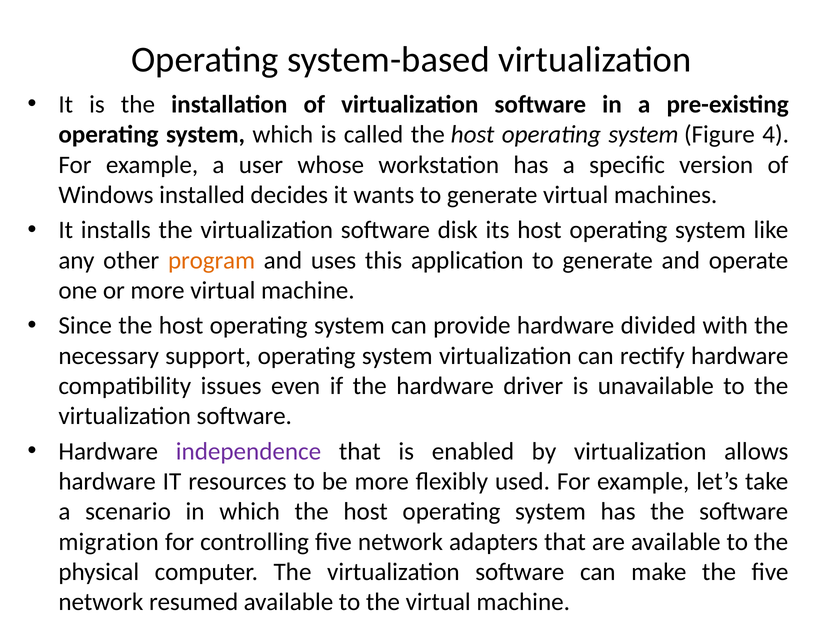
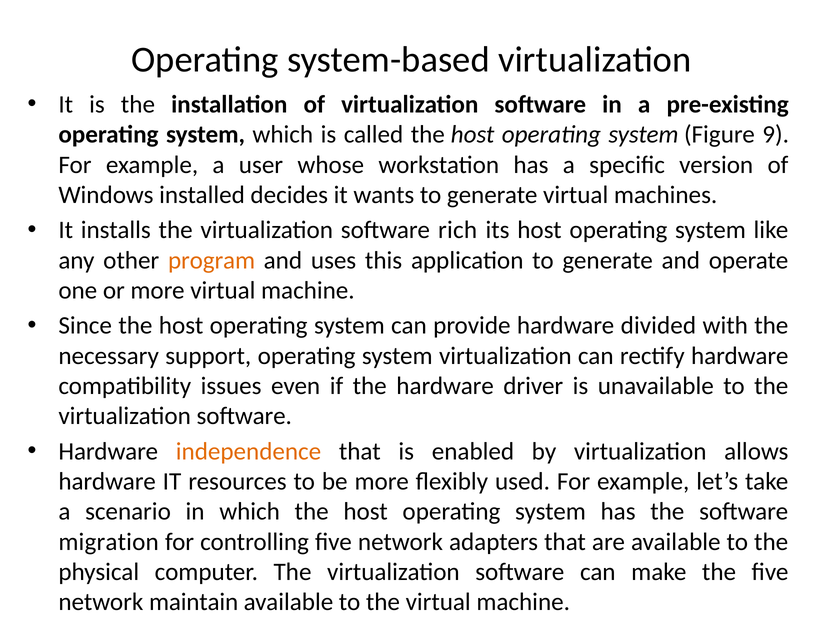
4: 4 -> 9
disk: disk -> rich
independence colour: purple -> orange
resumed: resumed -> maintain
